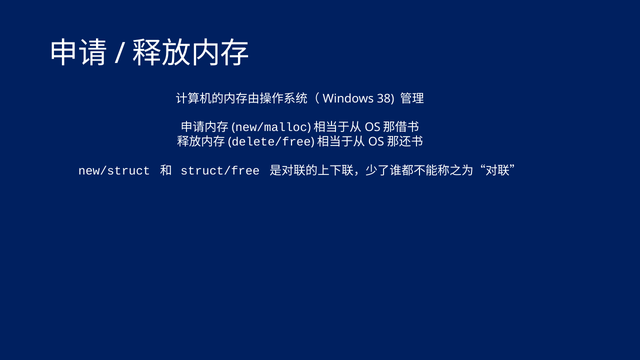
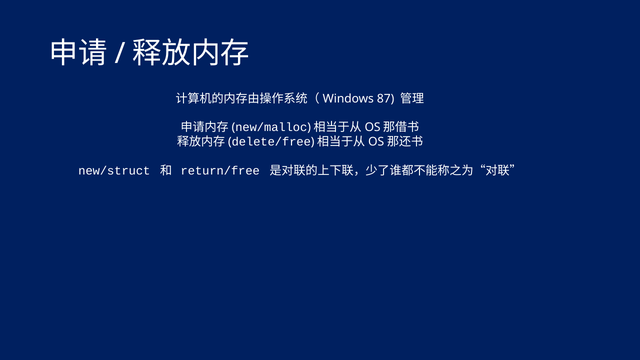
38: 38 -> 87
struct/free: struct/free -> return/free
